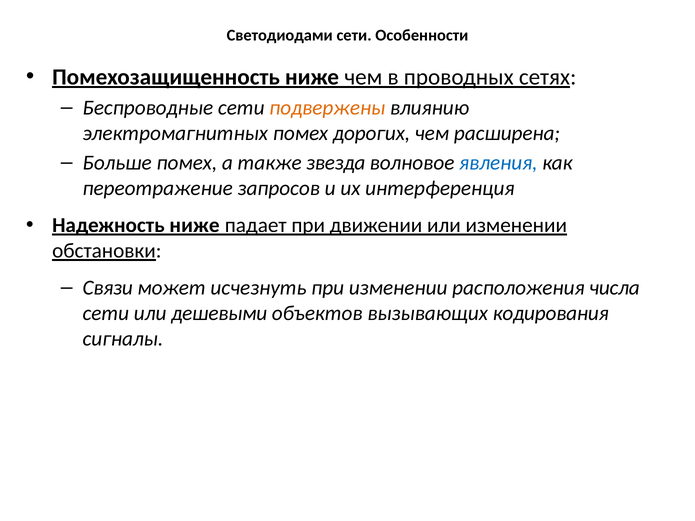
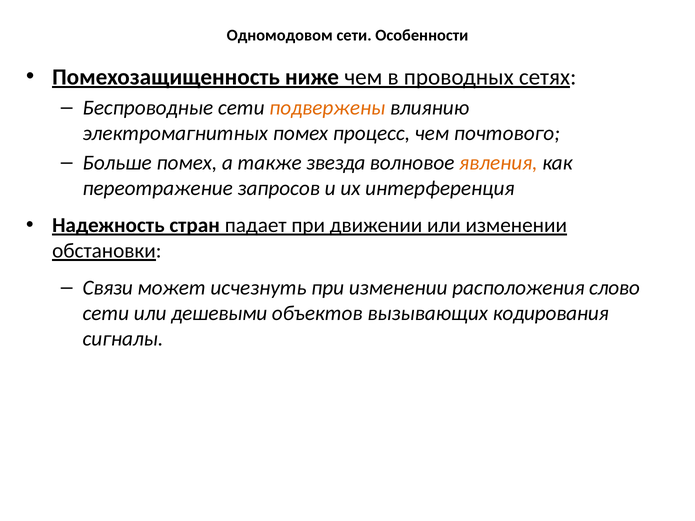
Светодиодами: Светодиодами -> Одномодовом
дорогих: дорогих -> процесс
расширена: расширена -> почтового
явления colour: blue -> orange
Надежность ниже: ниже -> стран
числа: числа -> слово
